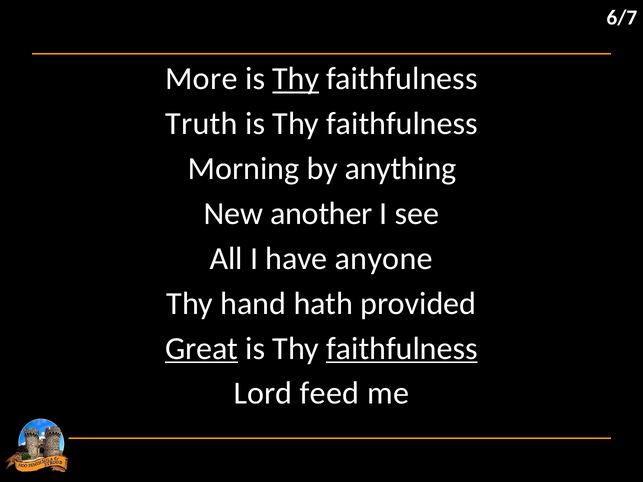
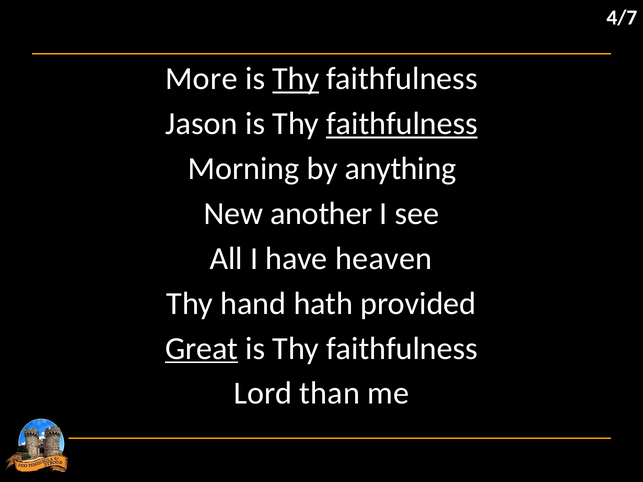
6/7: 6/7 -> 4/7
Truth: Truth -> Jason
faithfulness at (402, 124) underline: none -> present
anyone: anyone -> heaven
faithfulness at (402, 349) underline: present -> none
feed: feed -> than
